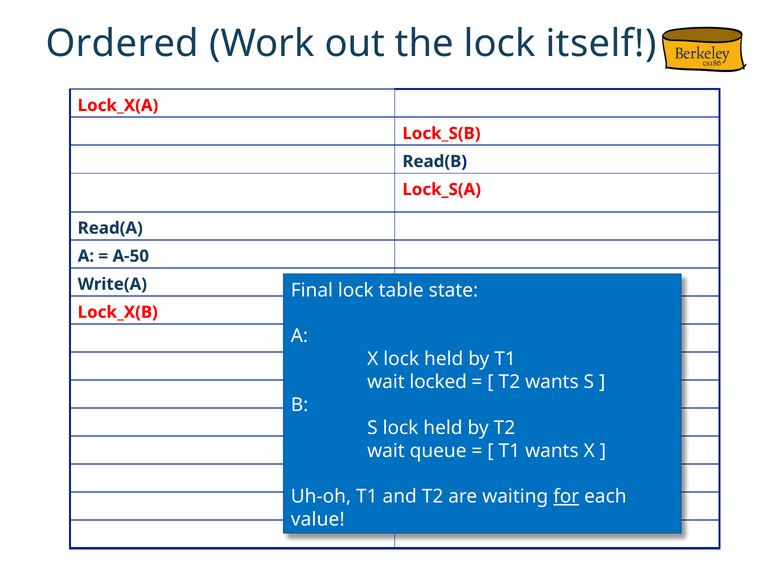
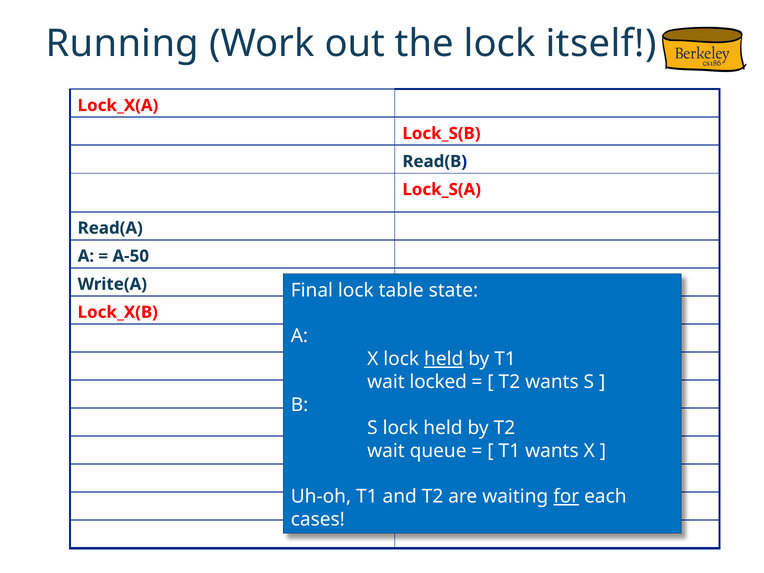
Ordered: Ordered -> Running
held at (444, 359) underline: none -> present
value: value -> cases
